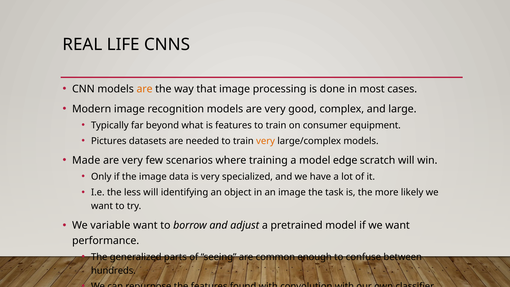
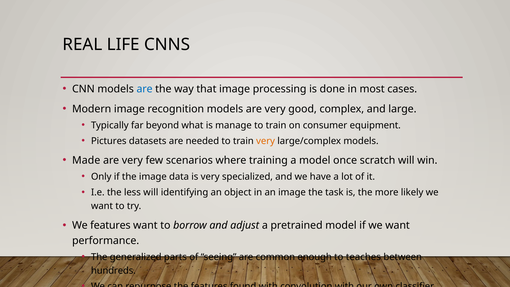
are at (145, 89) colour: orange -> blue
is features: features -> manage
edge: edge -> once
We variable: variable -> features
confuse: confuse -> teaches
